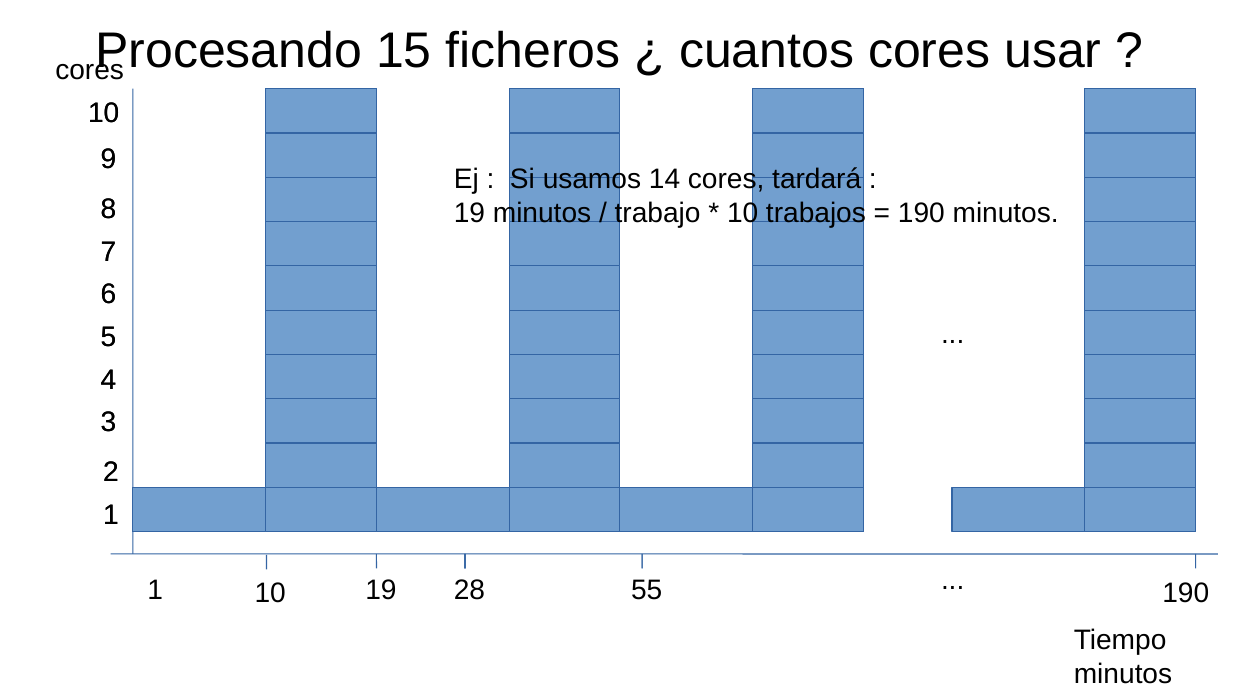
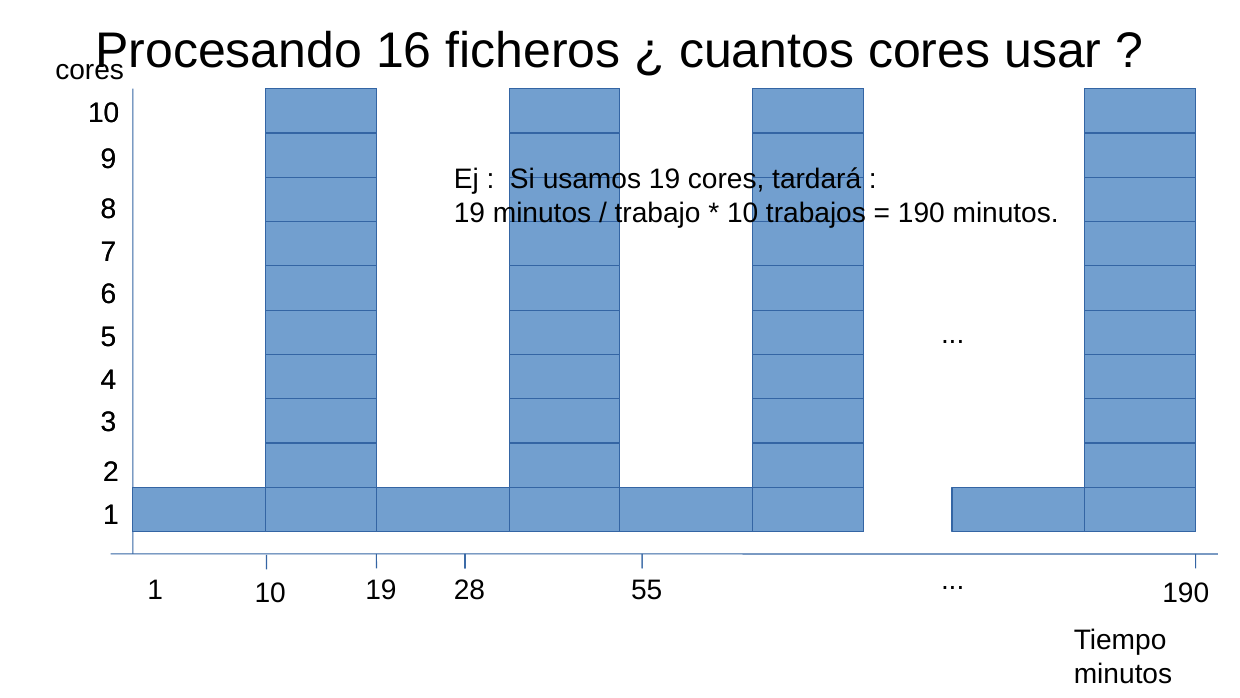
15: 15 -> 16
usamos 14: 14 -> 19
